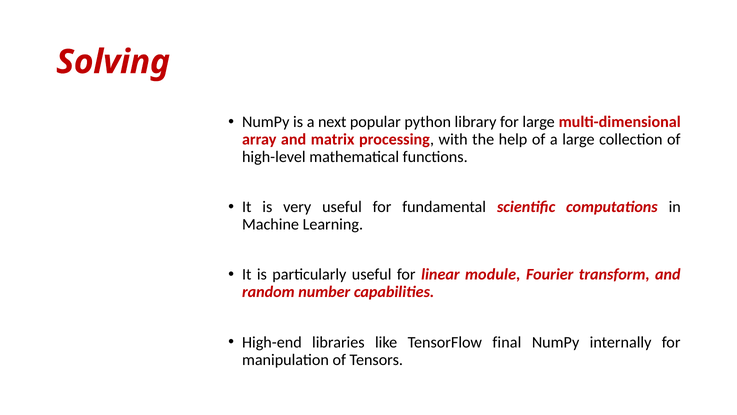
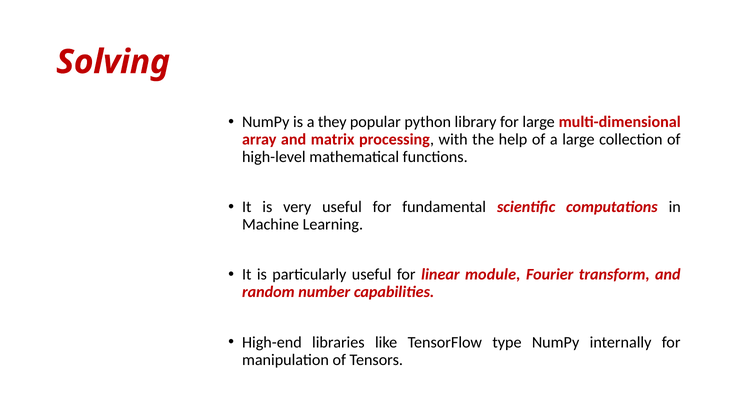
next: next -> they
final: final -> type
